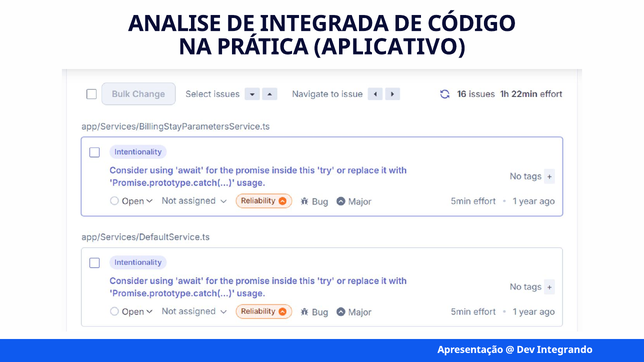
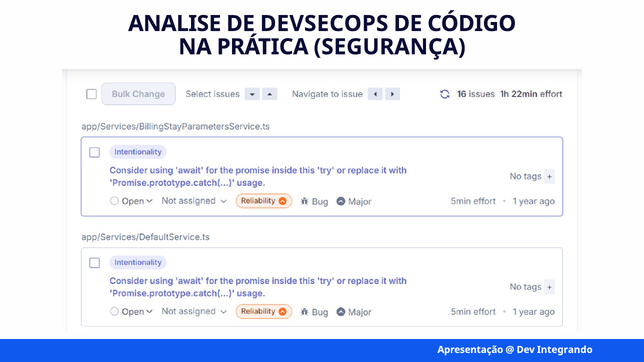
INTEGRADA: INTEGRADA -> DEVSECOPS
APLICATIVO: APLICATIVO -> SEGURANÇA
